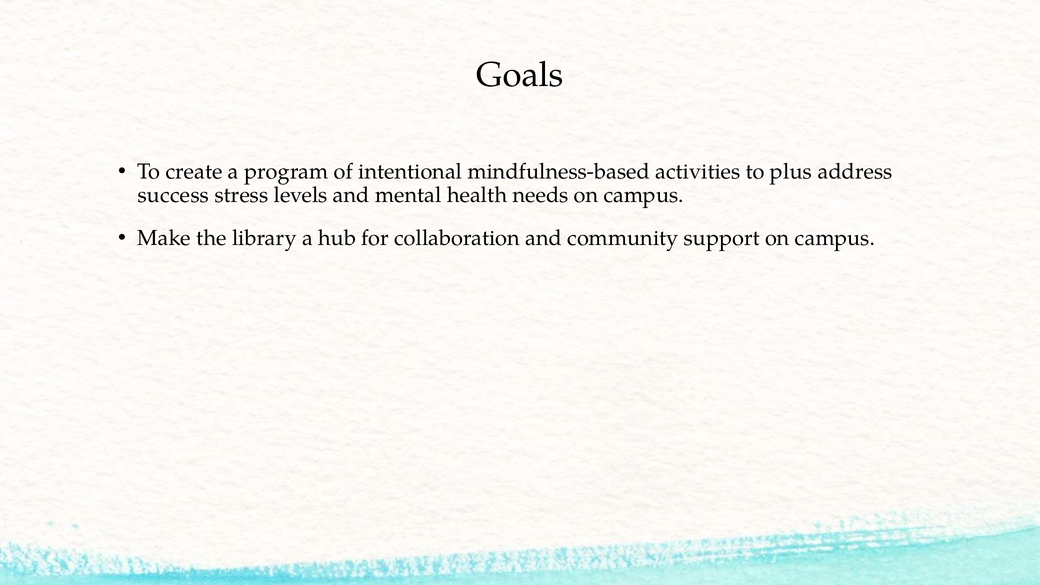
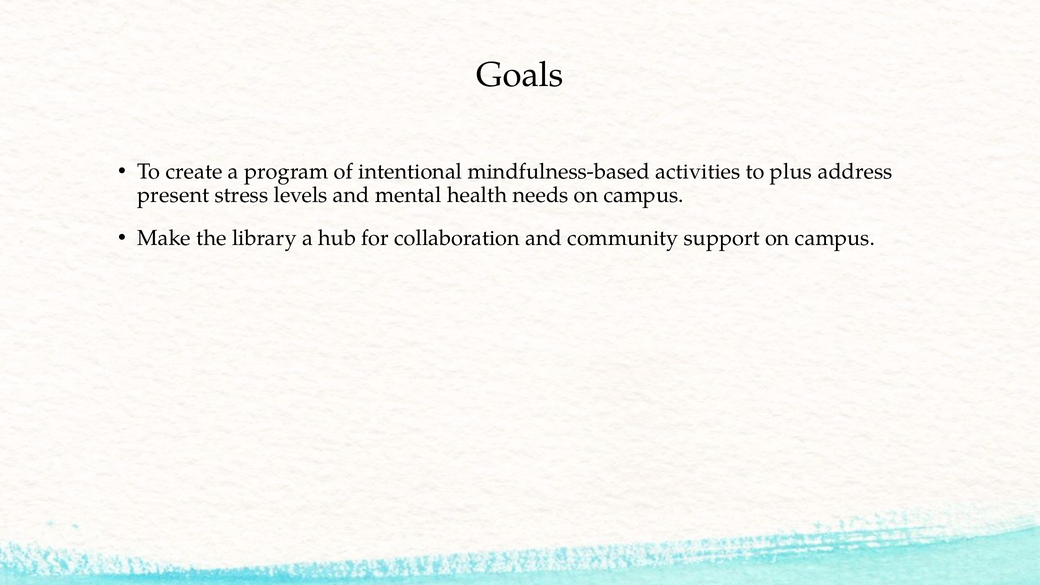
success: success -> present
